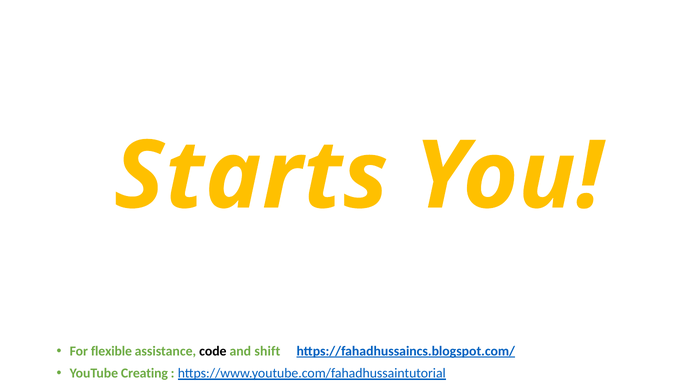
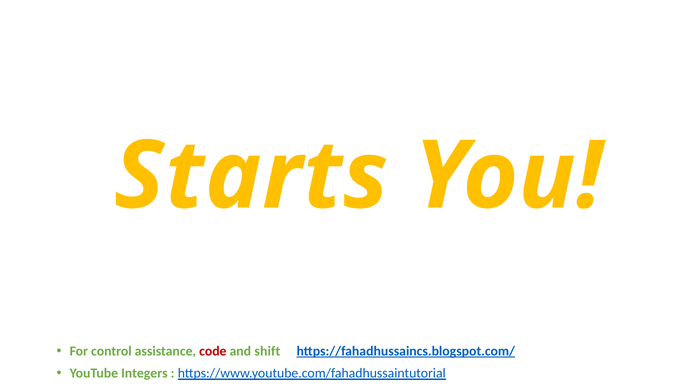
flexible: flexible -> control
code colour: black -> red
Creating: Creating -> Integers
